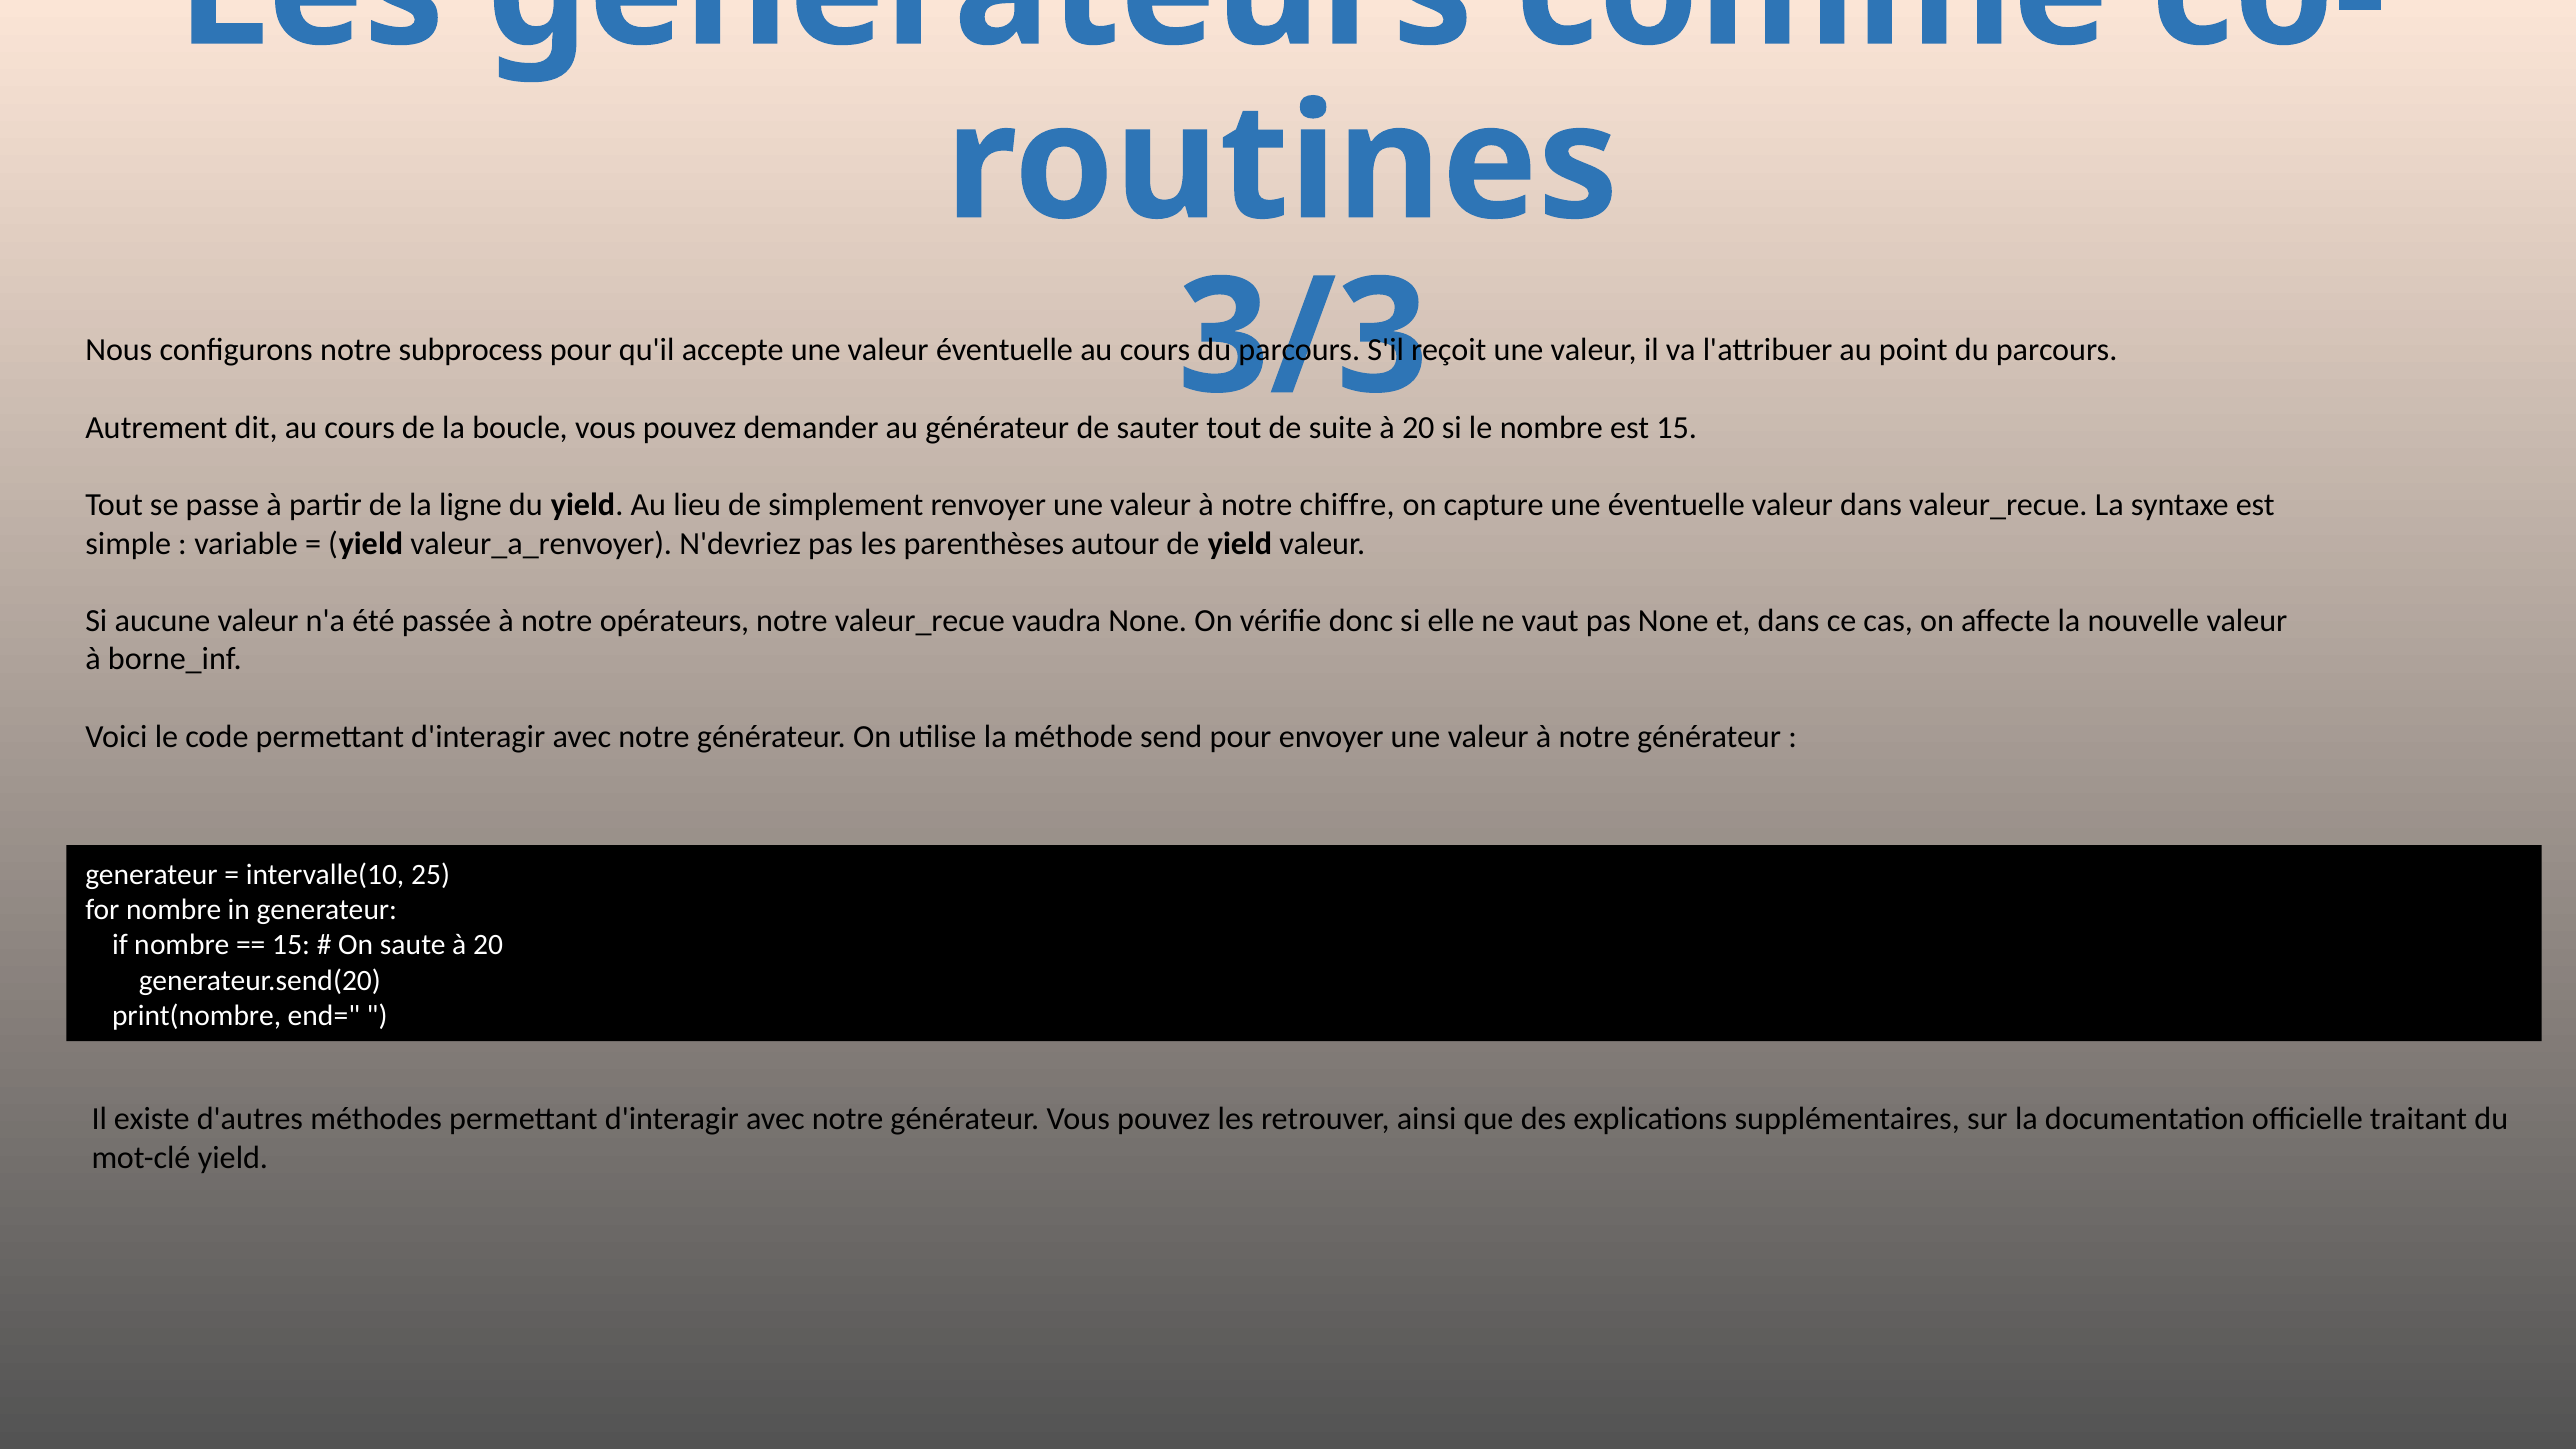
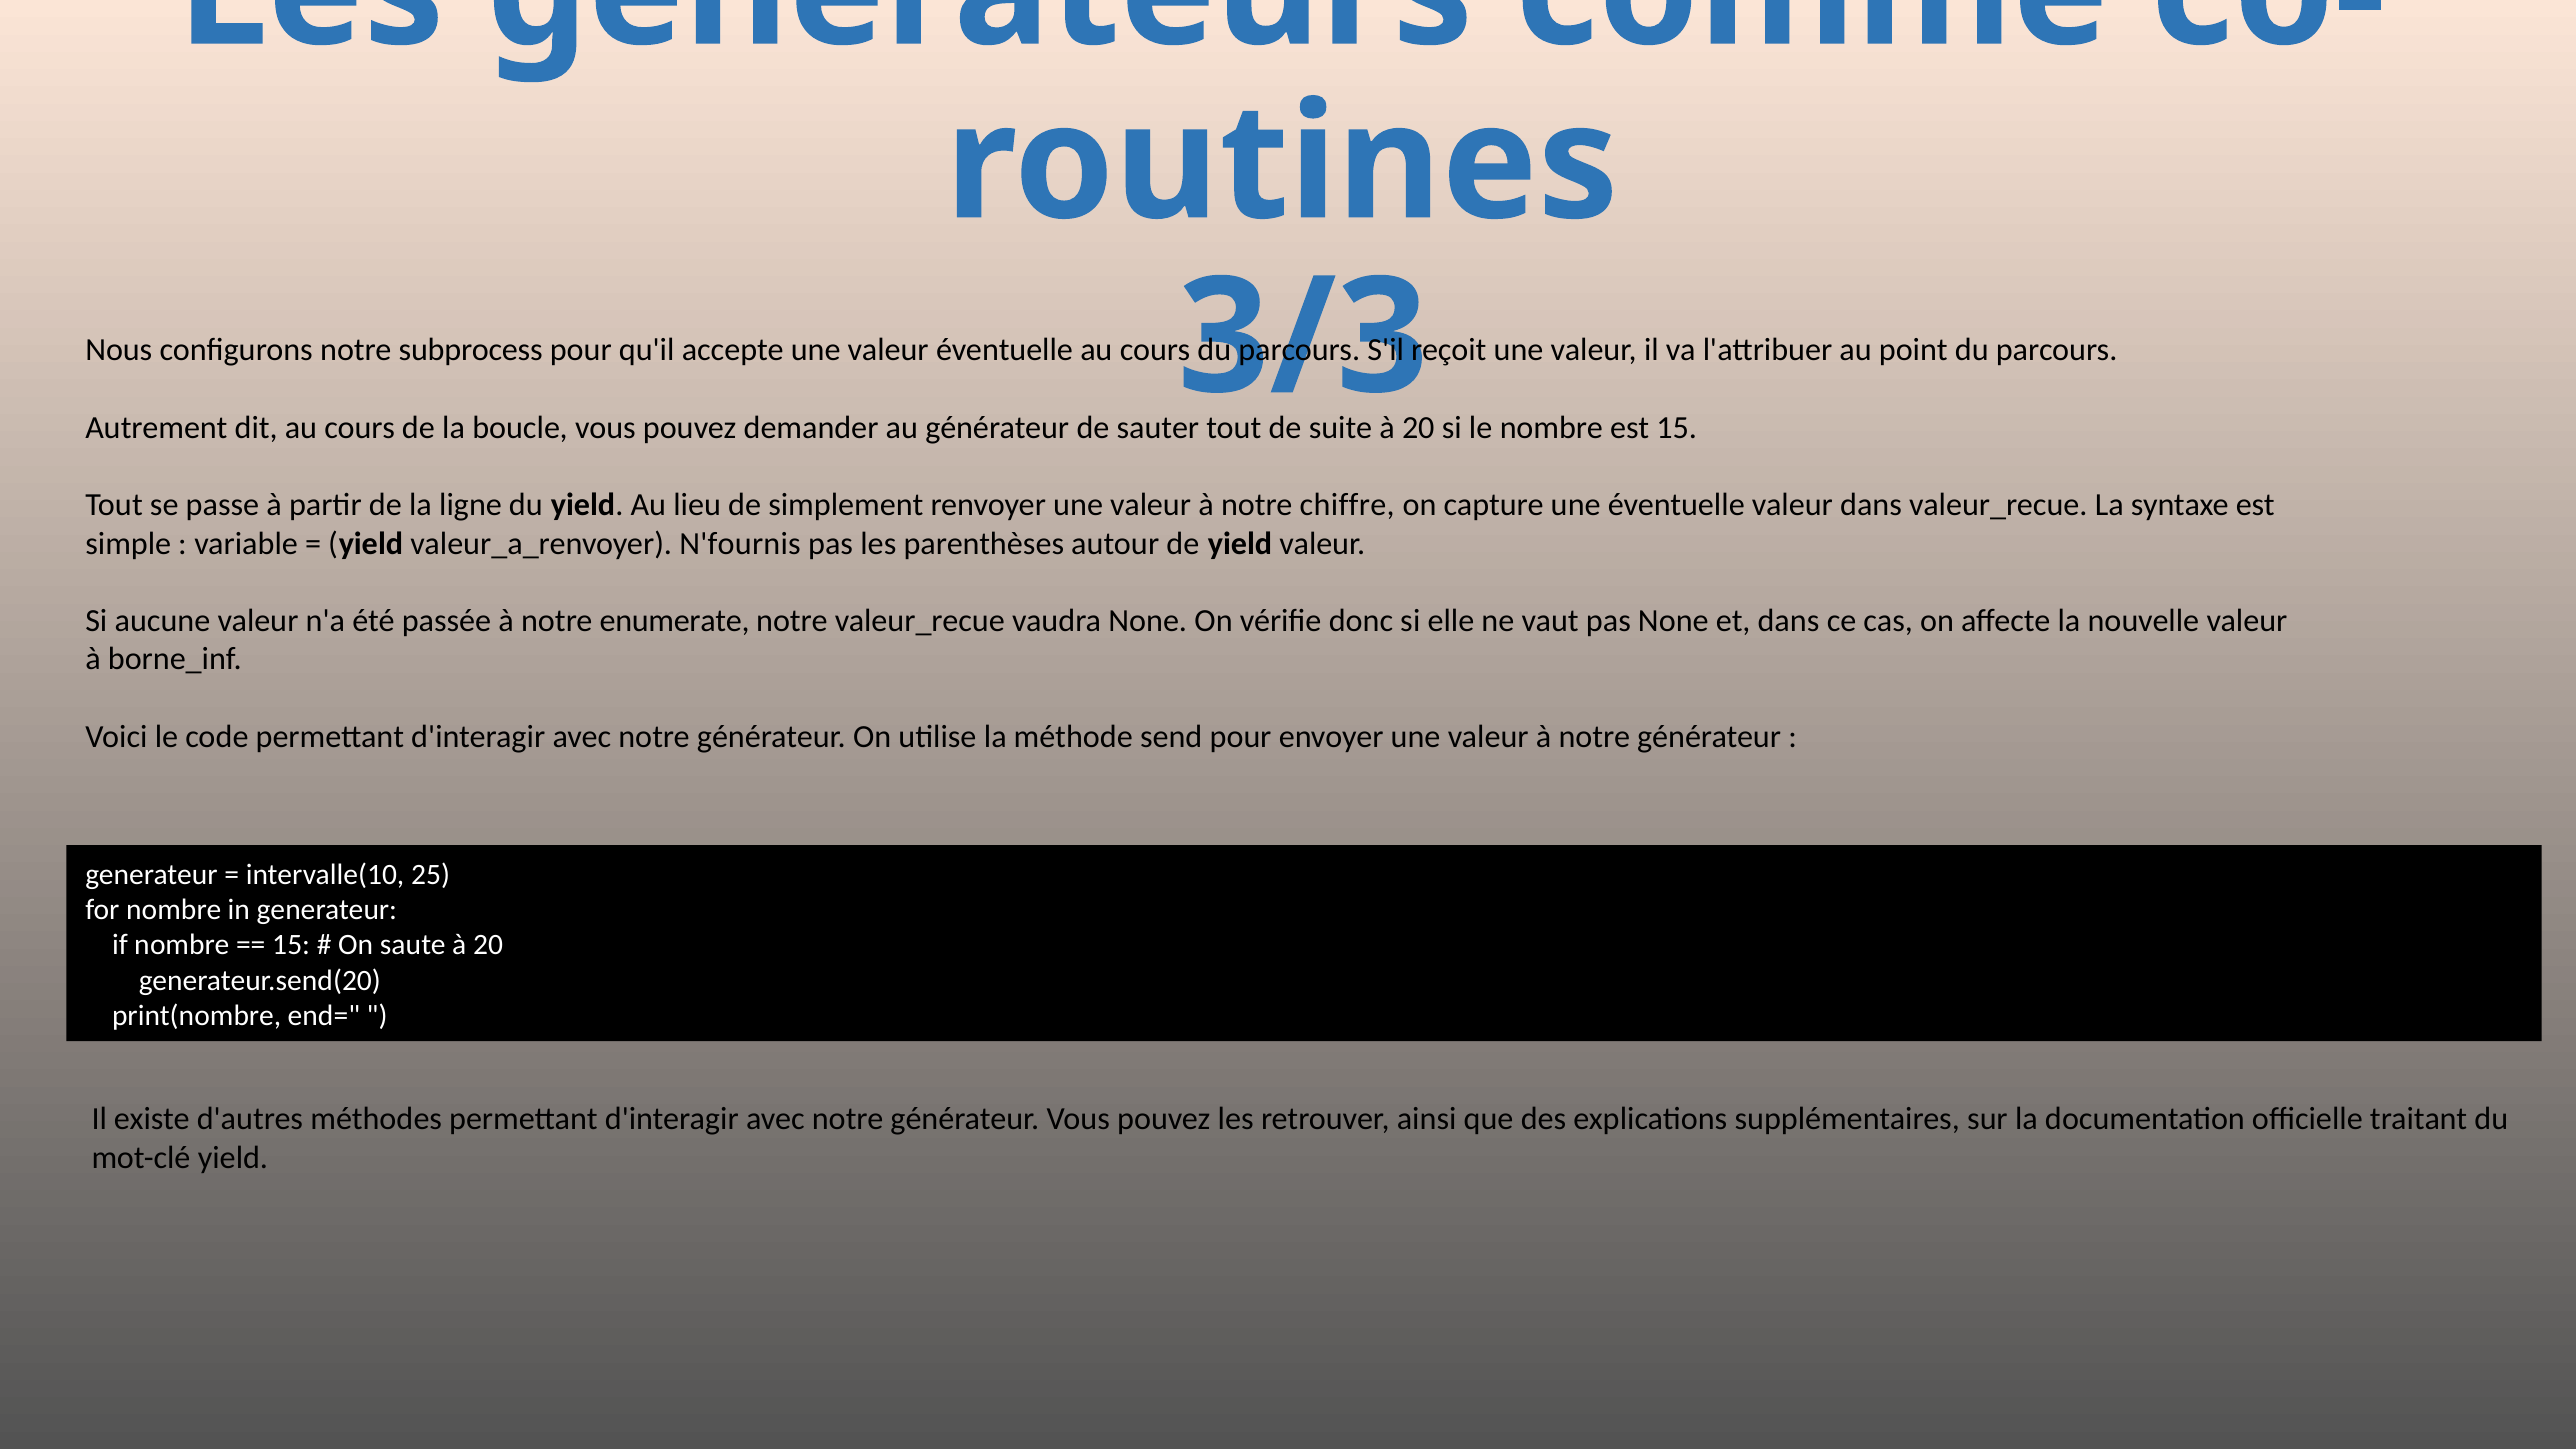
N'devriez: N'devriez -> N'fournis
opérateurs: opérateurs -> enumerate
